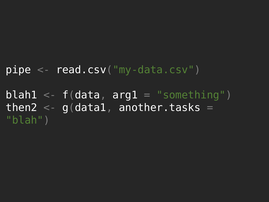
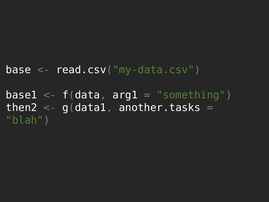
pipe: pipe -> base
blah1: blah1 -> base1
